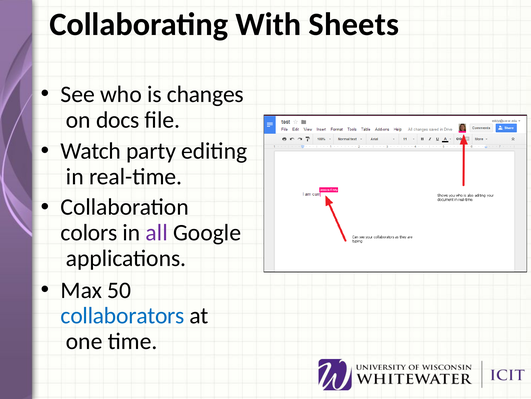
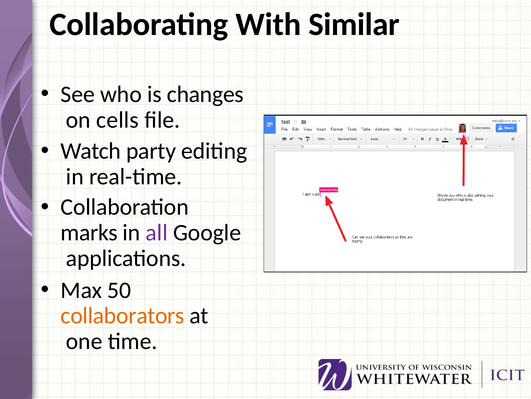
Sheets: Sheets -> Similar
docs: docs -> cells
colors: colors -> marks
collaborators colour: blue -> orange
